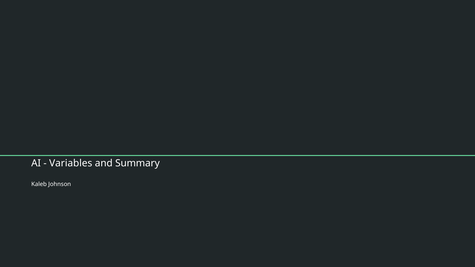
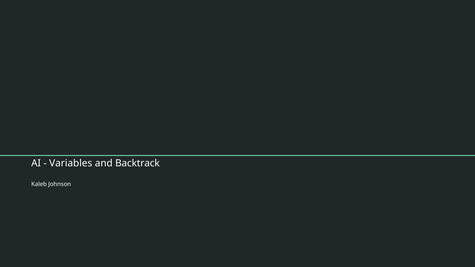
Summary: Summary -> Backtrack
